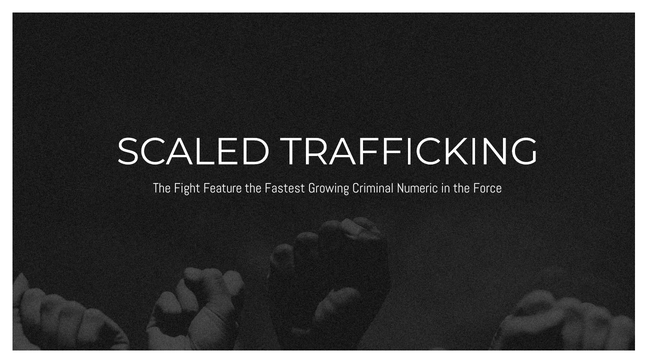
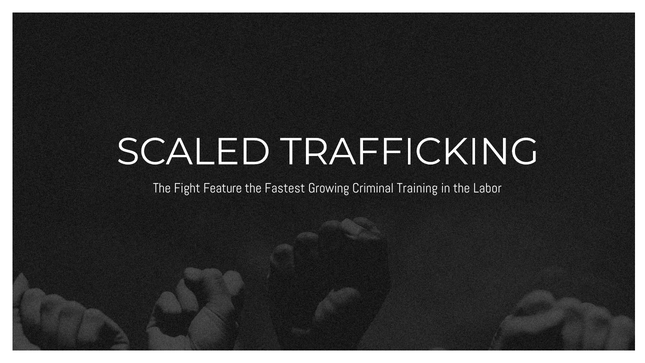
Numeric: Numeric -> Training
Force: Force -> Labor
